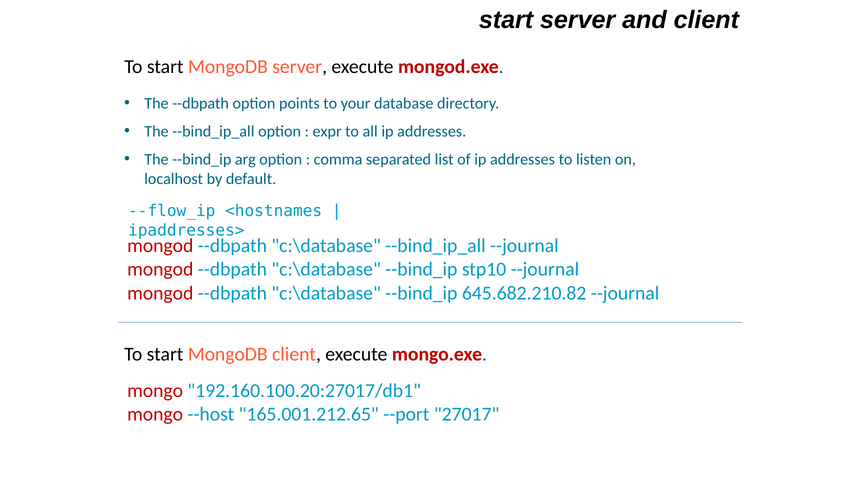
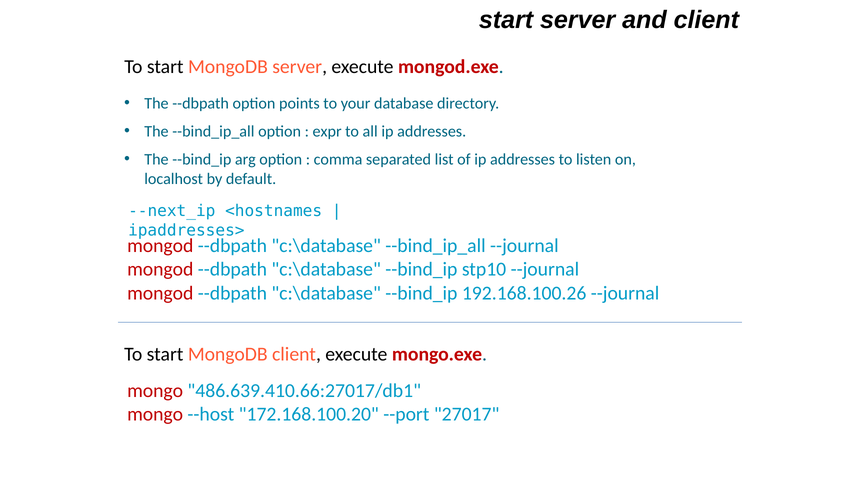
--flow_ip: --flow_ip -> --next_ip
645.682.210.82: 645.682.210.82 -> 192.168.100.26
192.160.100.20:27017/db1: 192.160.100.20:27017/db1 -> 486.639.410.66:27017/db1
165.001.212.65: 165.001.212.65 -> 172.168.100.20
